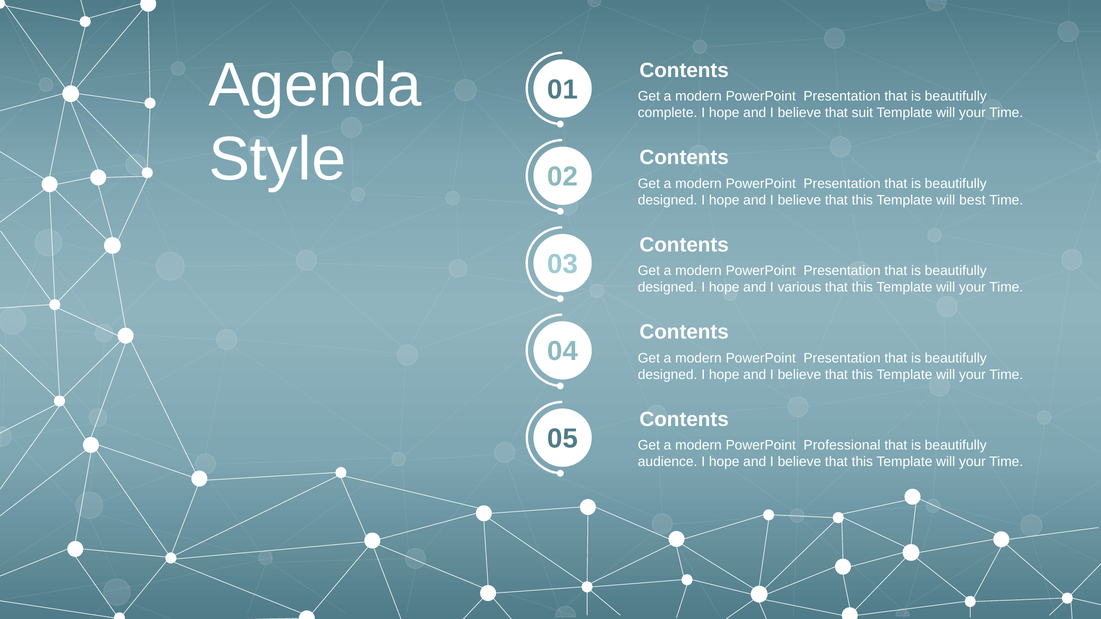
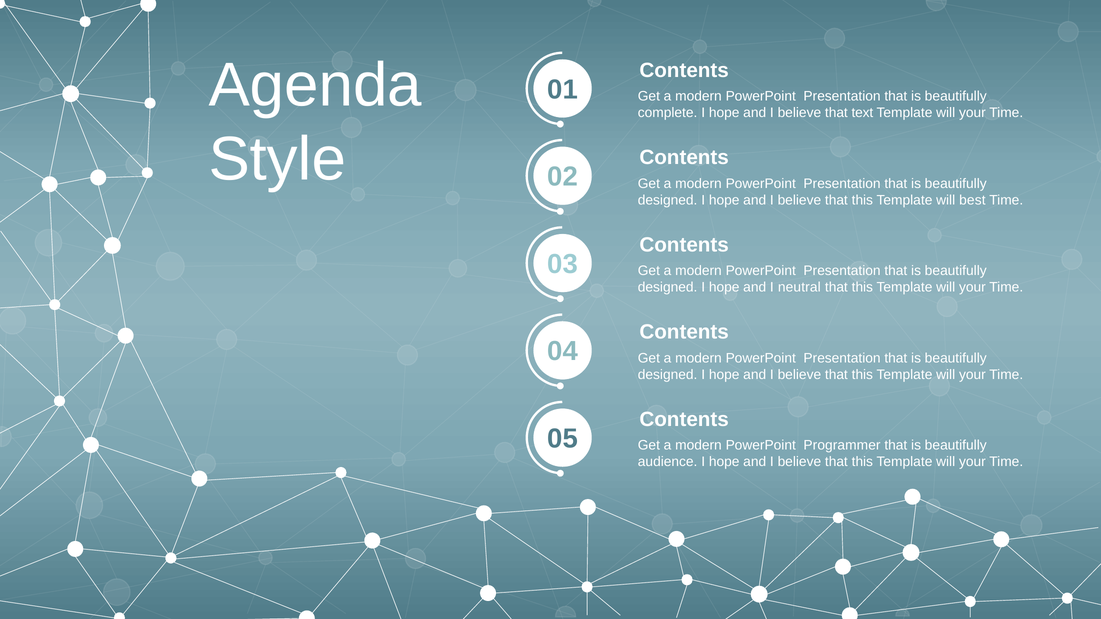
suit: suit -> text
various: various -> neutral
Professional: Professional -> Programmer
